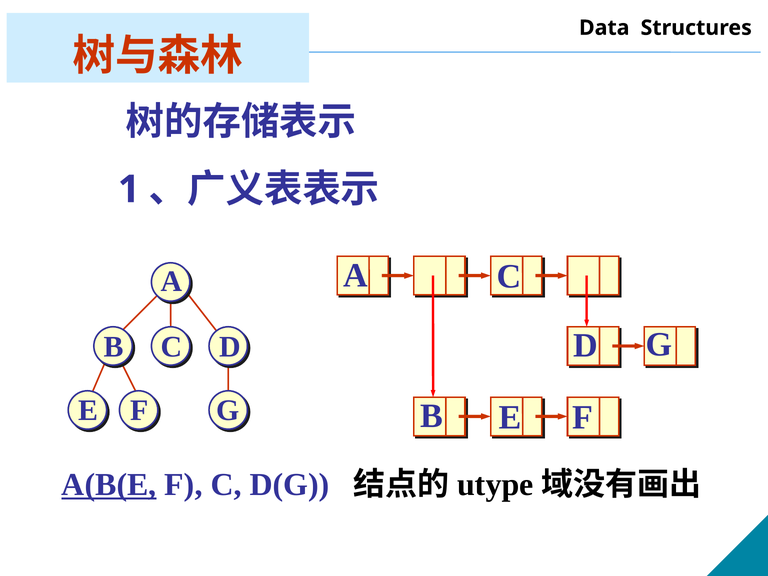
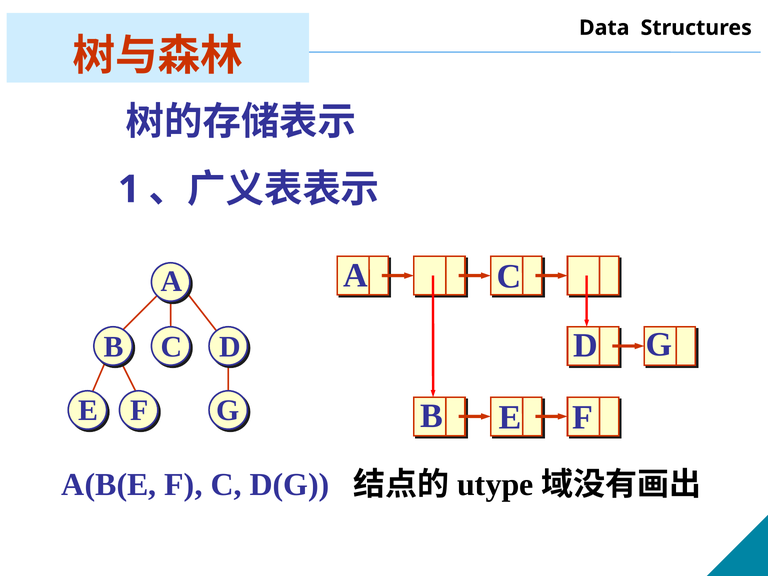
A(B(E underline: present -> none
